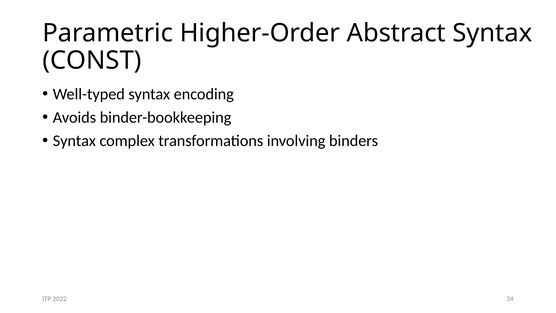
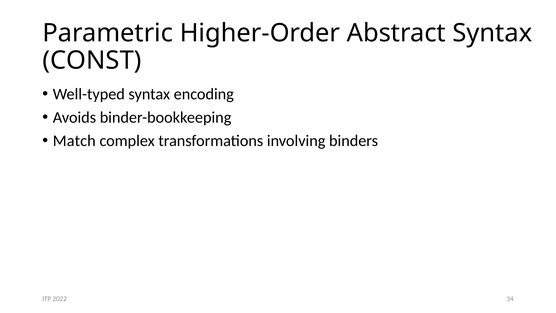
Syntax at (74, 141): Syntax -> Match
